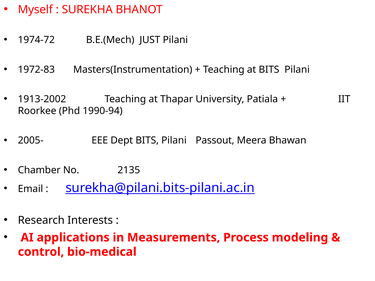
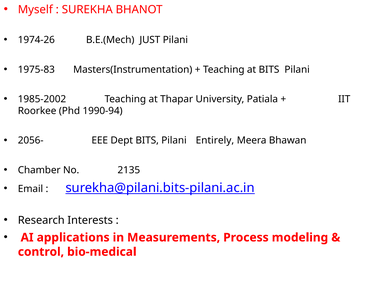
1974-72: 1974-72 -> 1974-26
1972-83: 1972-83 -> 1975-83
1913-2002: 1913-2002 -> 1985-2002
2005-: 2005- -> 2056-
Passout: Passout -> Entirely
